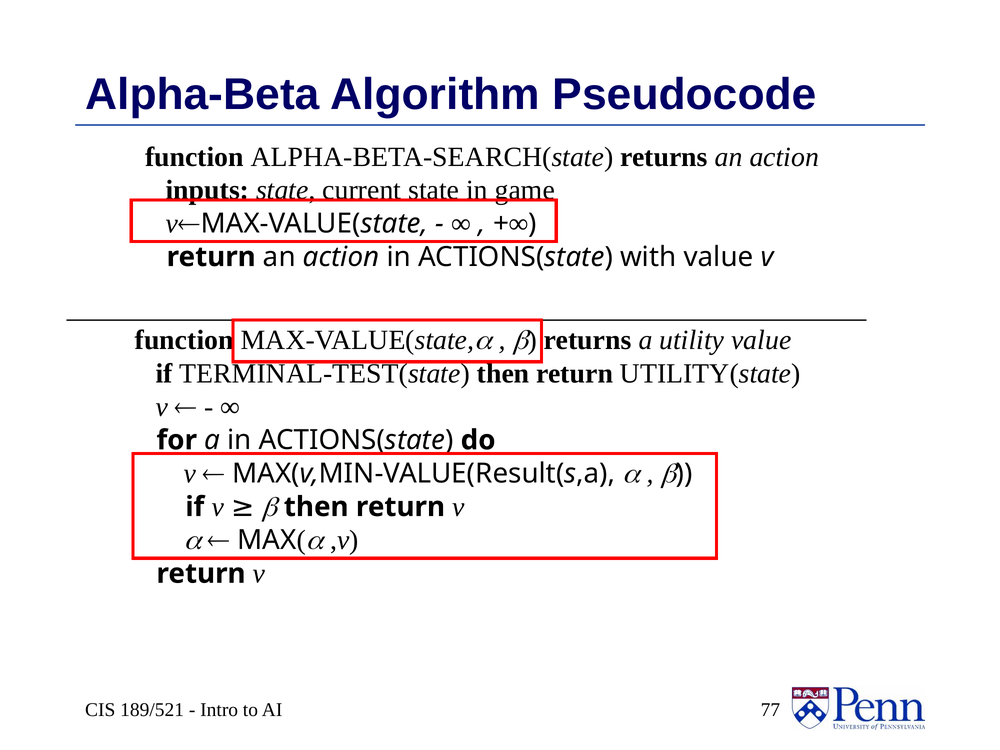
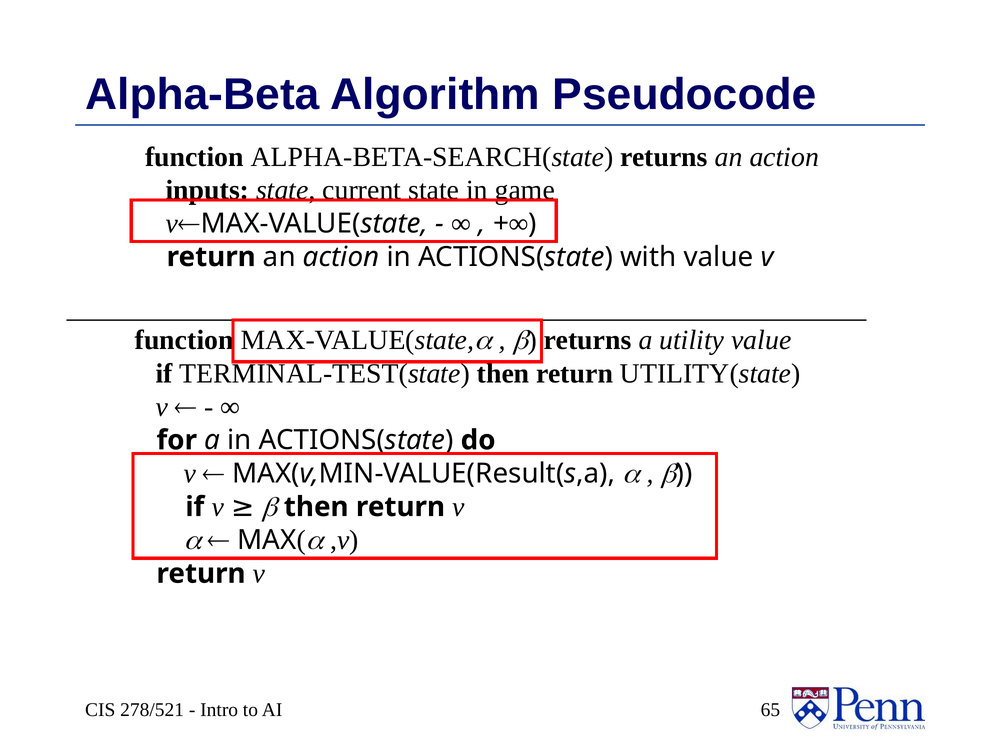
189/521: 189/521 -> 278/521
77: 77 -> 65
